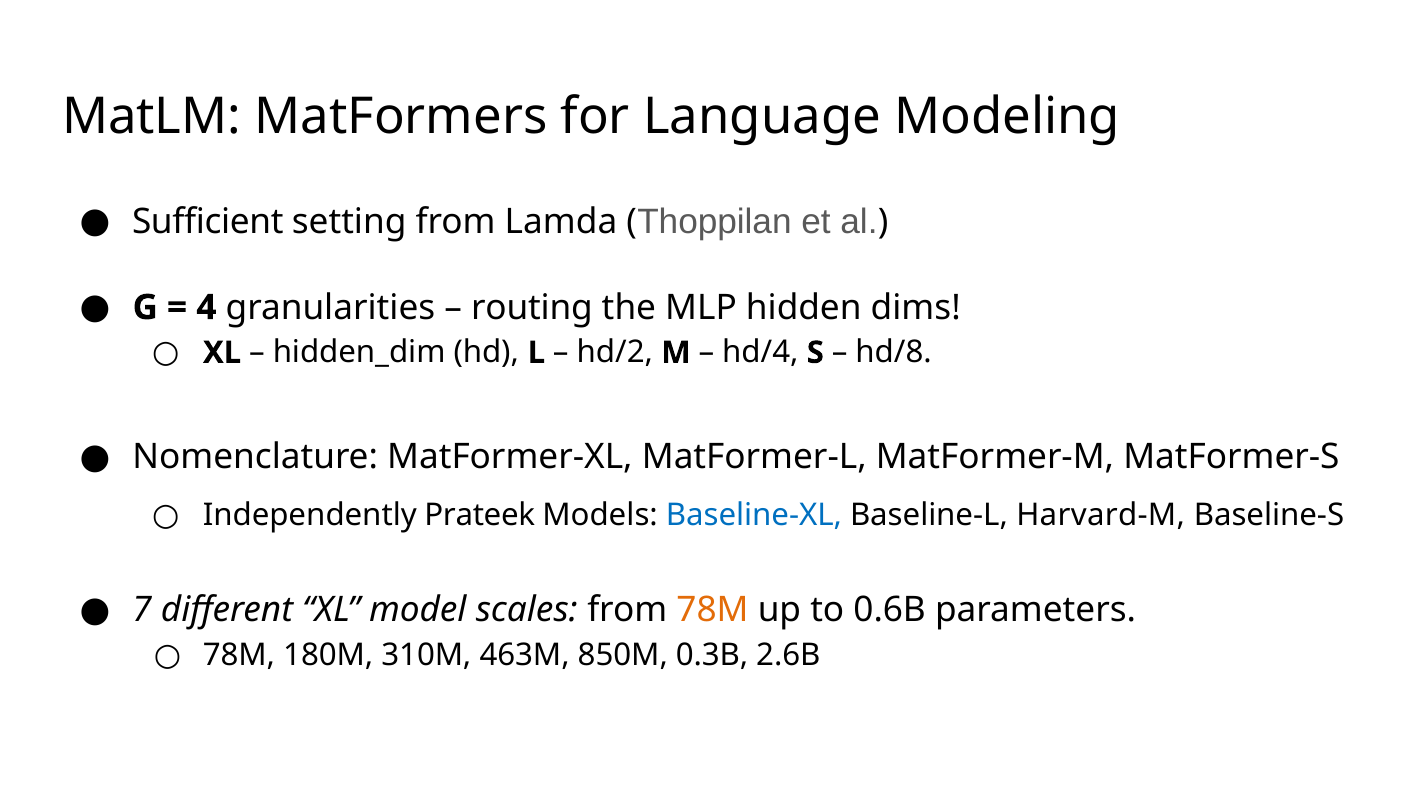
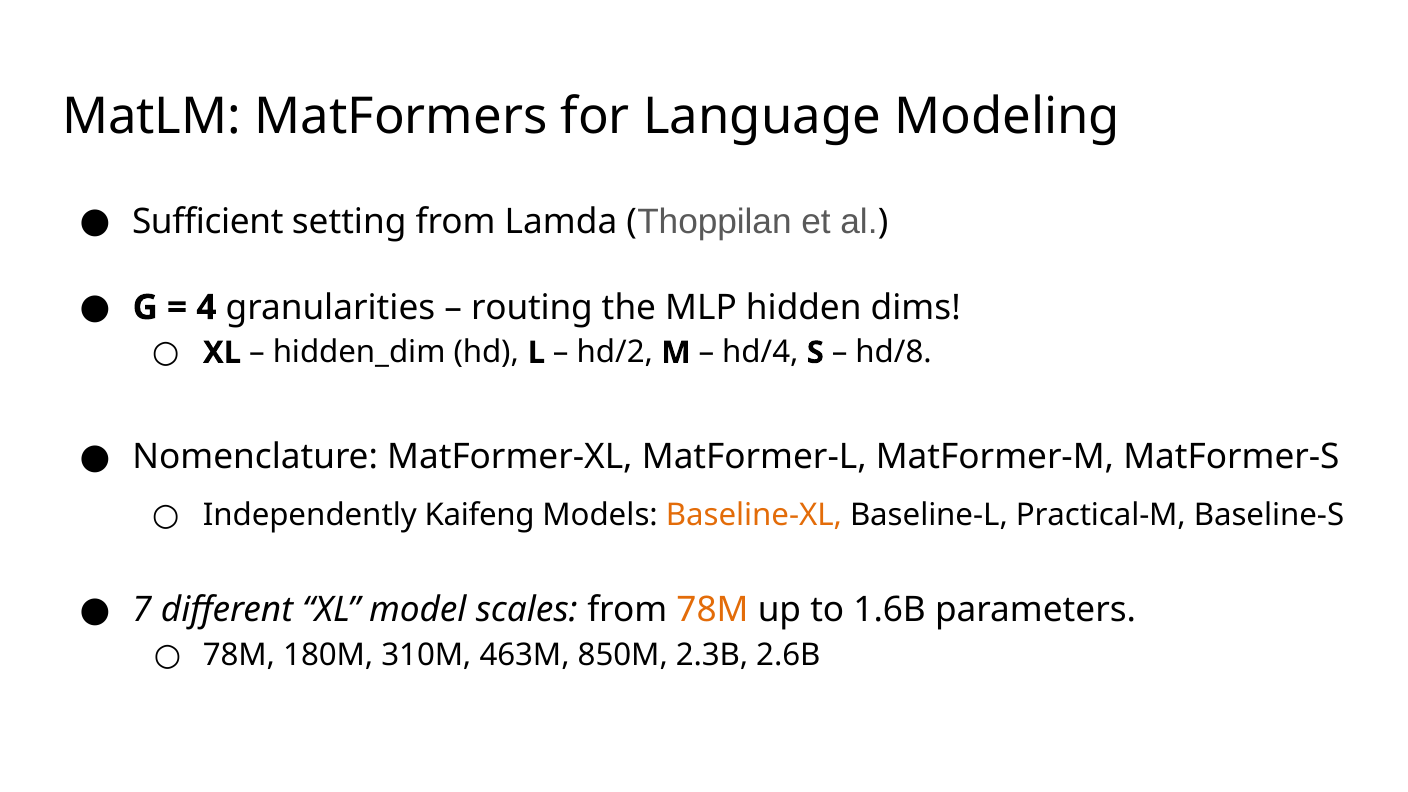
Prateek: Prateek -> Kaifeng
Baseline-XL colour: blue -> orange
Harvard-M: Harvard-M -> Practical-M
0.6B: 0.6B -> 1.6B
0.3B: 0.3B -> 2.3B
